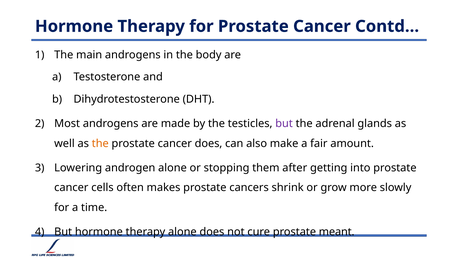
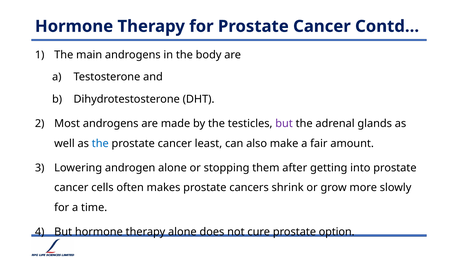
the at (100, 143) colour: orange -> blue
cancer does: does -> least
meant: meant -> option
